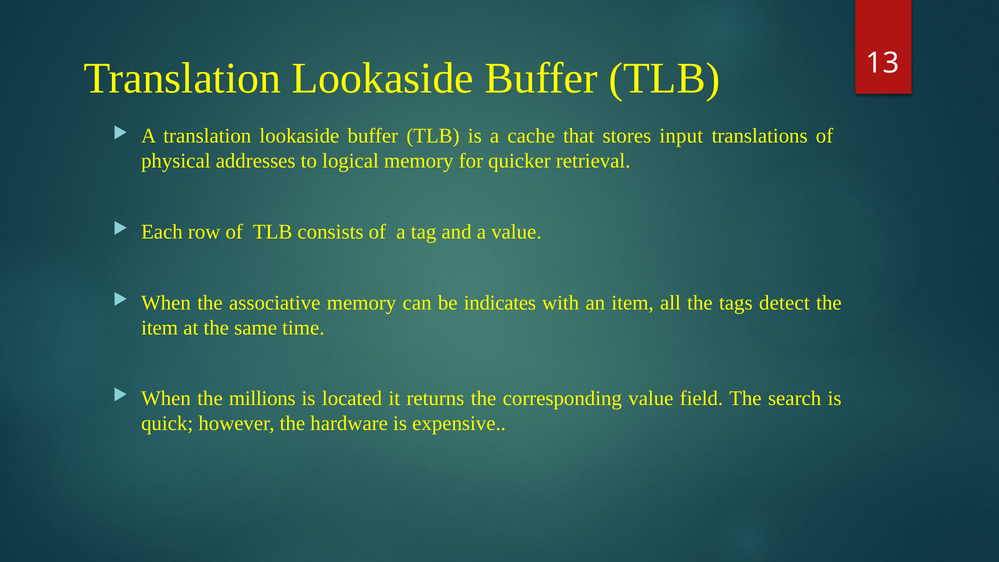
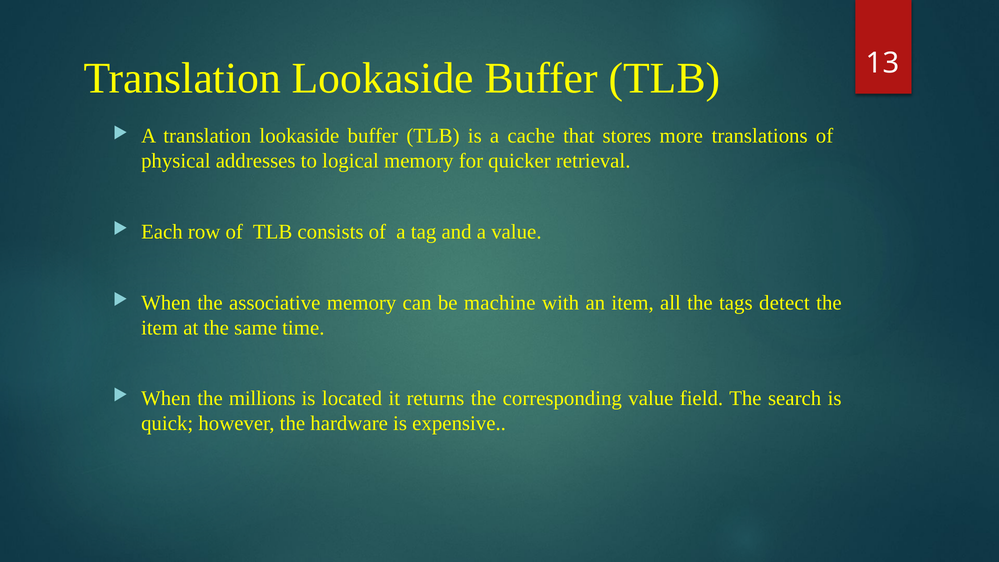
input: input -> more
indicates: indicates -> machine
